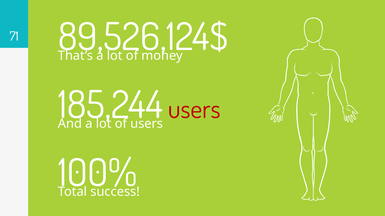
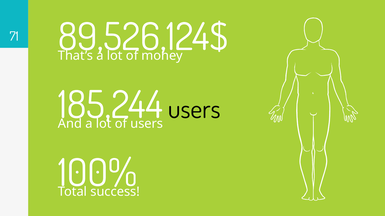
users at (194, 110) colour: red -> black
